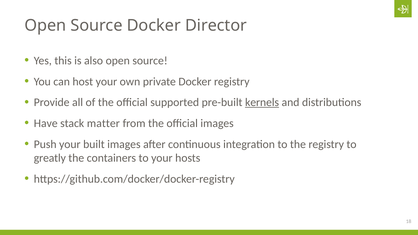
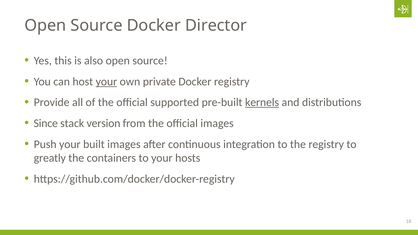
your at (106, 82) underline: none -> present
Have: Have -> Since
matter: matter -> version
